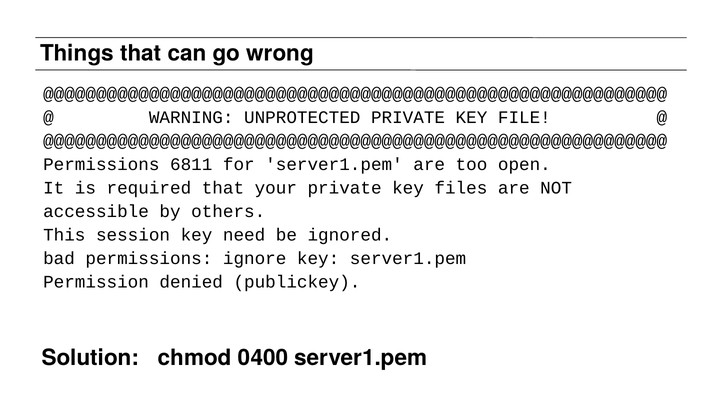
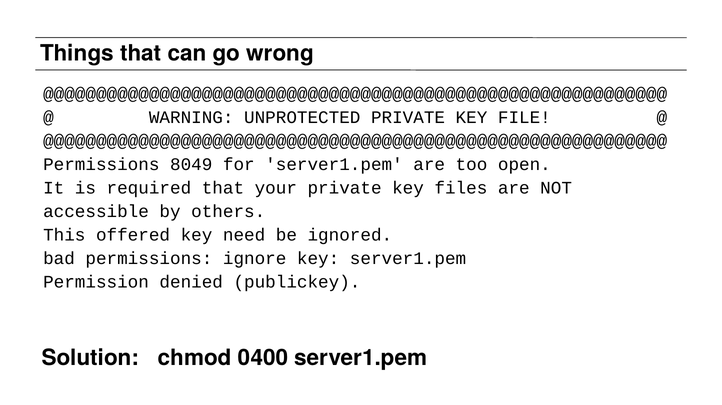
6811: 6811 -> 8049
session: session -> offered
